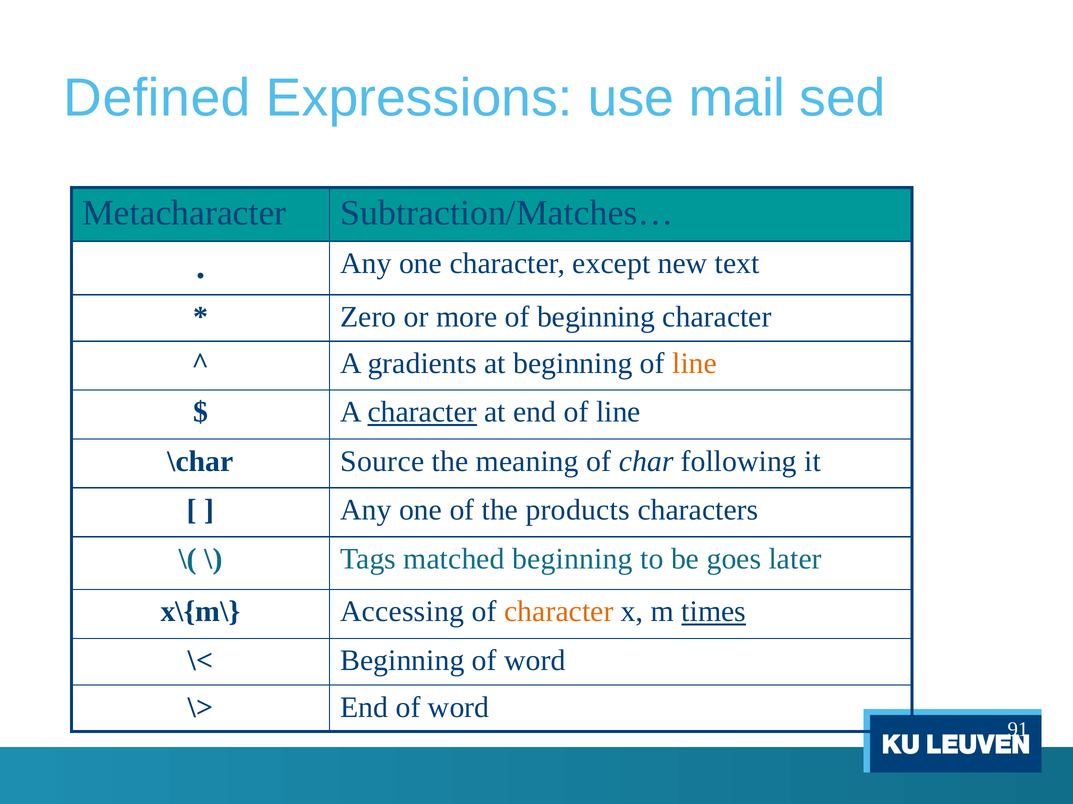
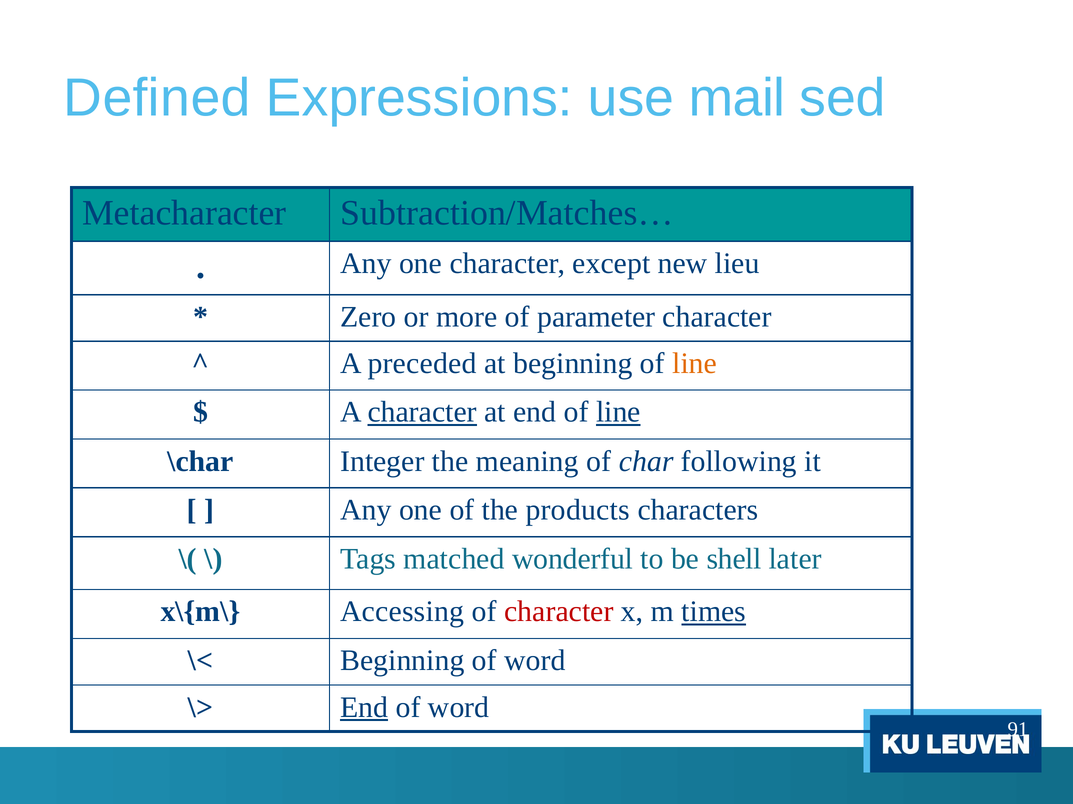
text: text -> lieu
of beginning: beginning -> parameter
gradients: gradients -> preceded
line at (618, 413) underline: none -> present
Source: Source -> Integer
matched beginning: beginning -> wonderful
goes: goes -> shell
character at (559, 612) colour: orange -> red
End at (364, 708) underline: none -> present
